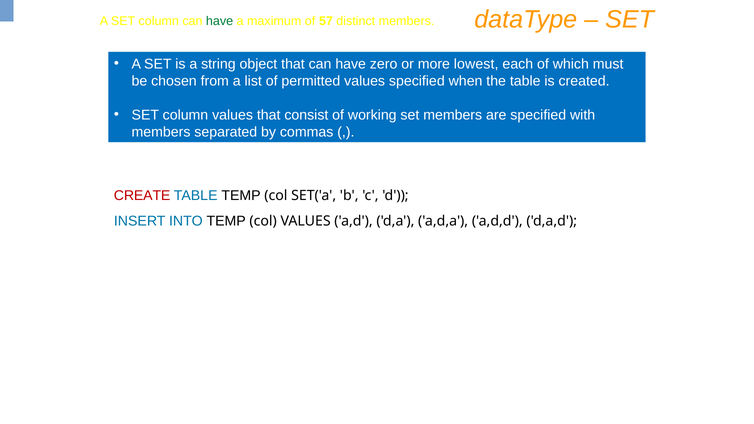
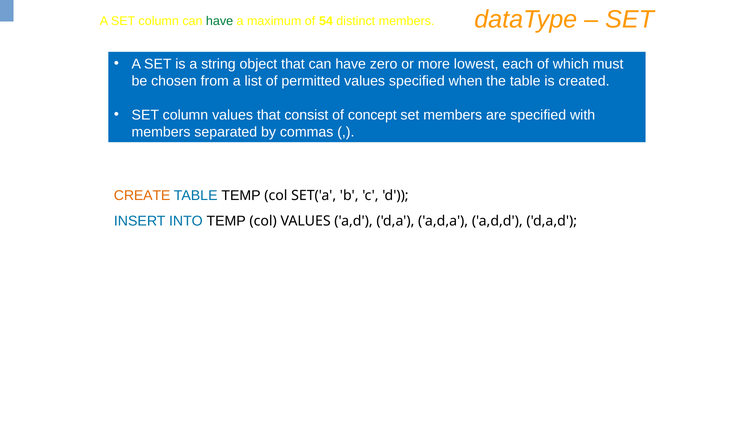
57: 57 -> 54
working: working -> concept
CREATE colour: red -> orange
